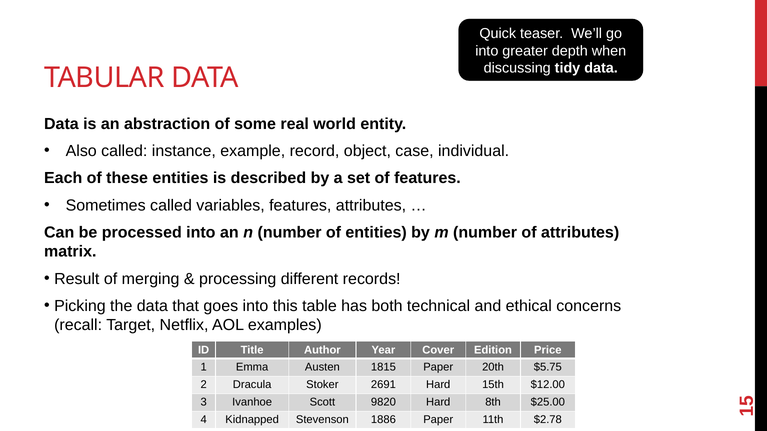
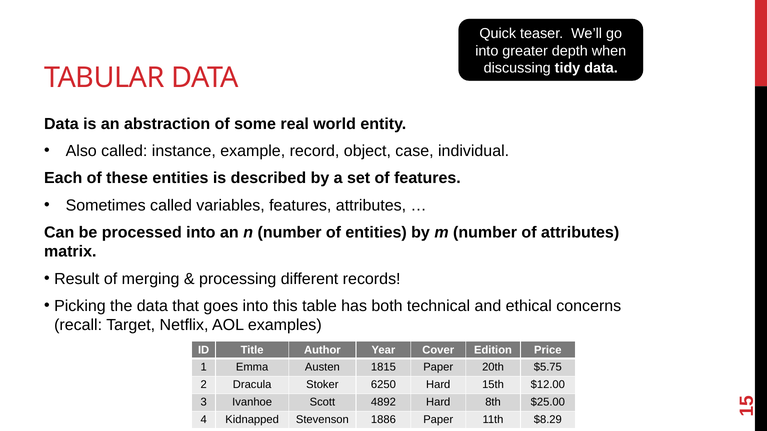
2691: 2691 -> 6250
9820: 9820 -> 4892
$2.78: $2.78 -> $8.29
